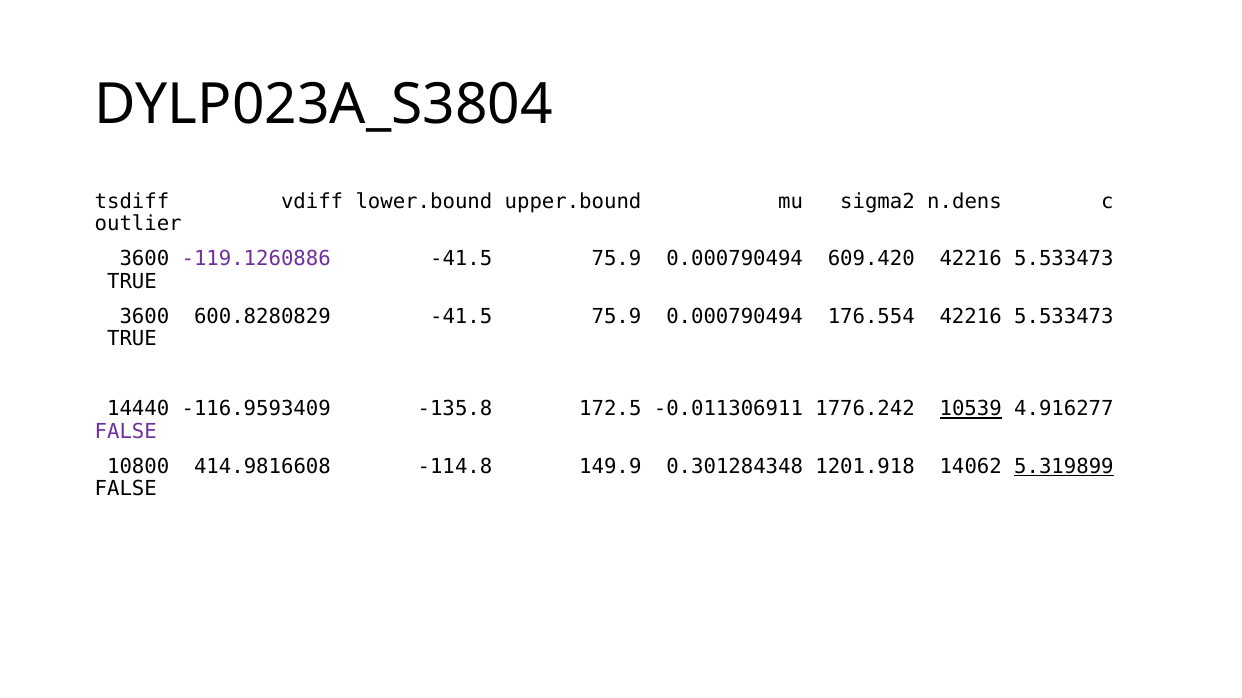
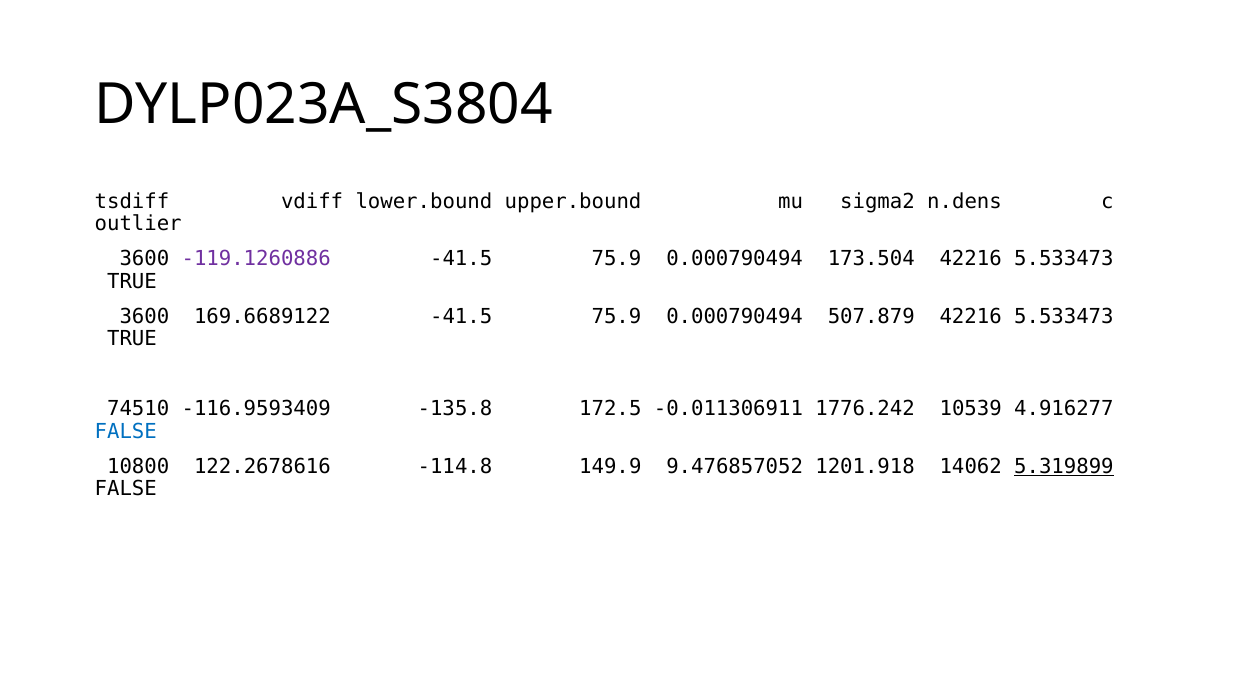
609.420: 609.420 -> 173.504
600.8280829: 600.8280829 -> 169.6689122
176.554: 176.554 -> 507.879
14440: 14440 -> 74510
10539 underline: present -> none
FALSE at (126, 432) colour: purple -> blue
414.9816608: 414.9816608 -> 122.2678616
0.301284348: 0.301284348 -> 9.476857052
